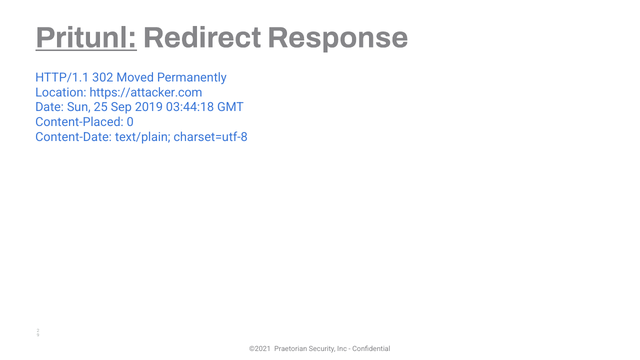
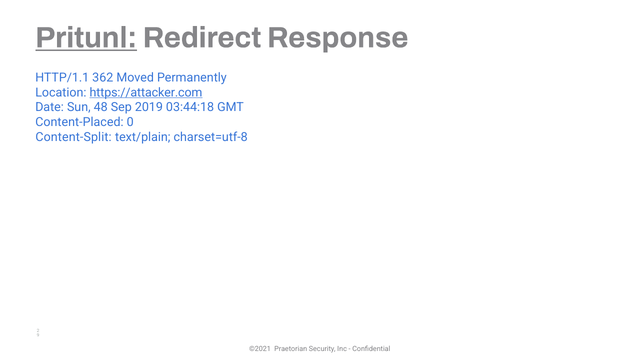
302: 302 -> 362
https://attacker.com underline: none -> present
25: 25 -> 48
Content-Date: Content-Date -> Content-Split
